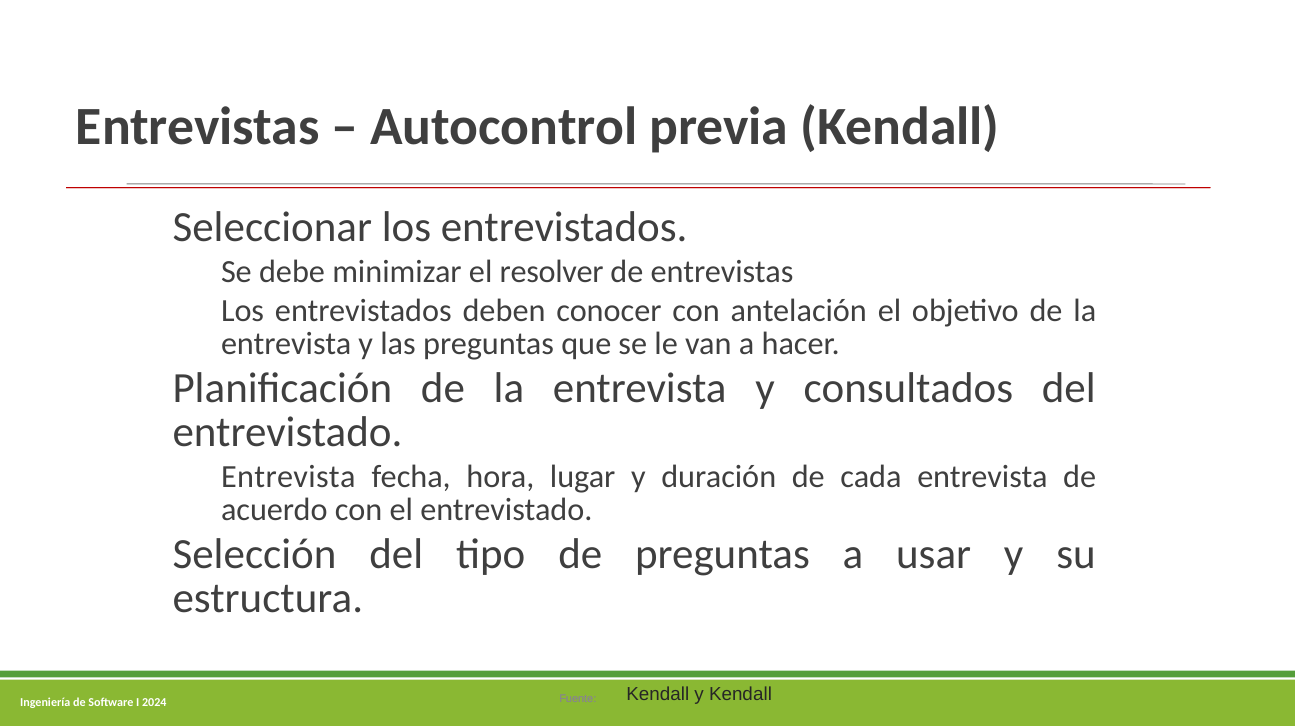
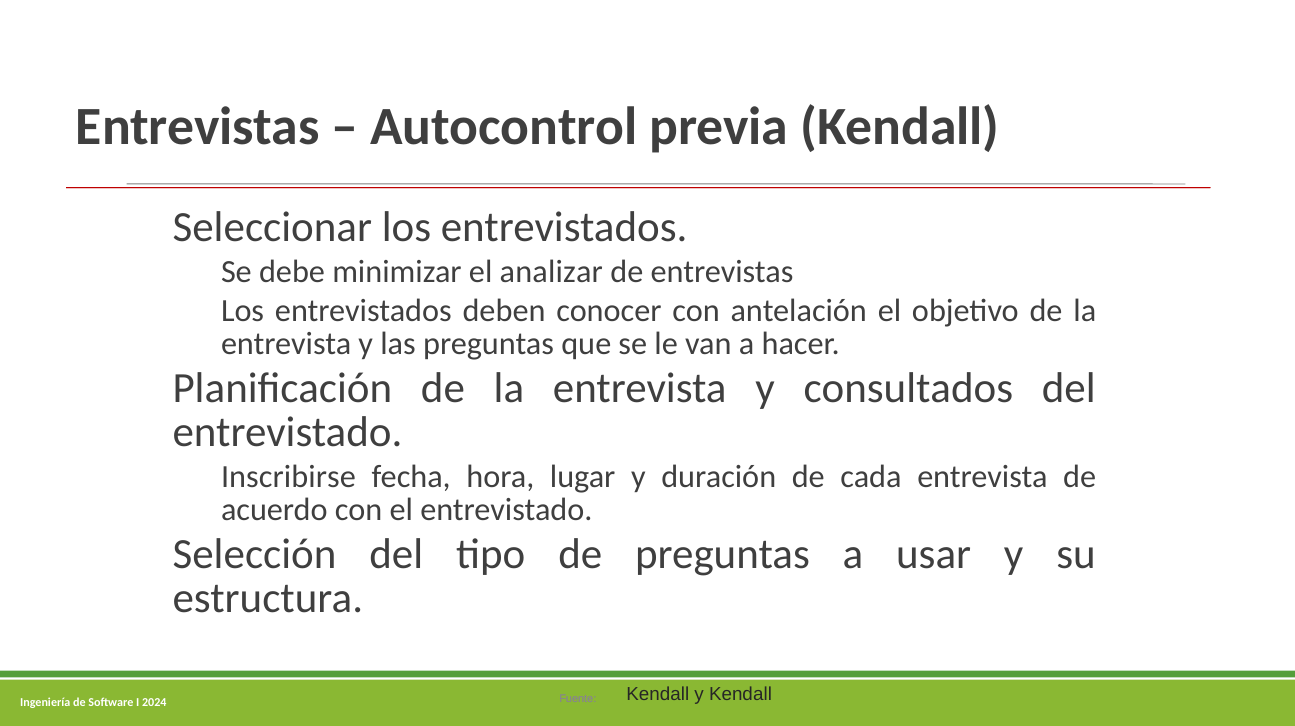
resolver: resolver -> analizar
Entrevista at (288, 476): Entrevista -> Inscribirse
